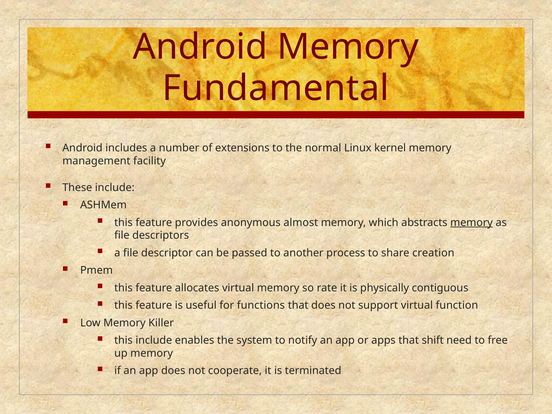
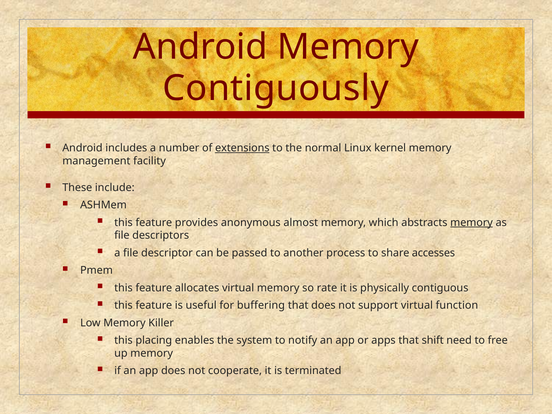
Fundamental: Fundamental -> Contiguously
extensions underline: none -> present
creation: creation -> accesses
functions: functions -> buffering
this include: include -> placing
